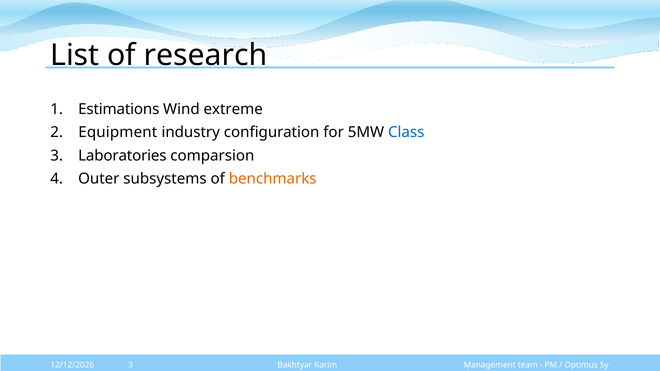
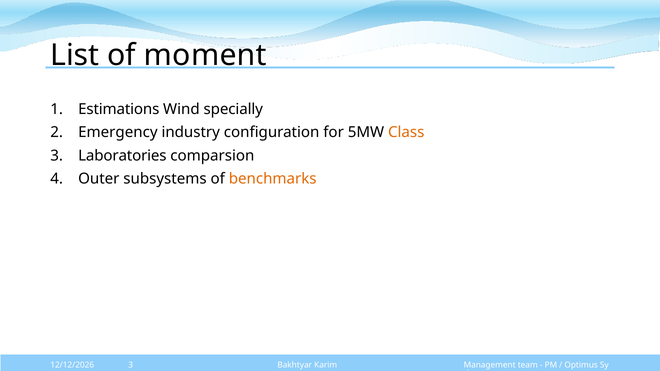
research: research -> moment
extreme: extreme -> specially
Equipment: Equipment -> Emergency
Class colour: blue -> orange
